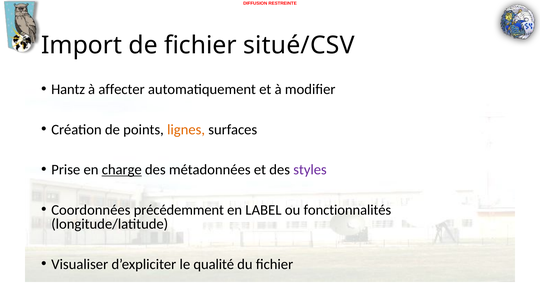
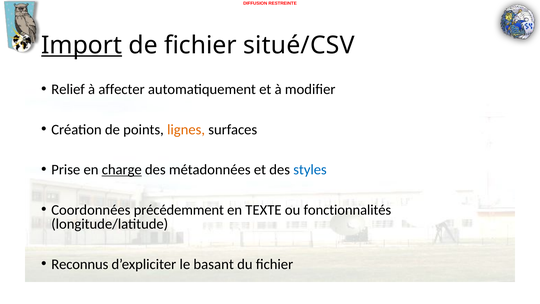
Import underline: none -> present
Hantz: Hantz -> Relief
styles colour: purple -> blue
LABEL: LABEL -> TEXTE
Visualiser: Visualiser -> Reconnus
qualité: qualité -> basant
